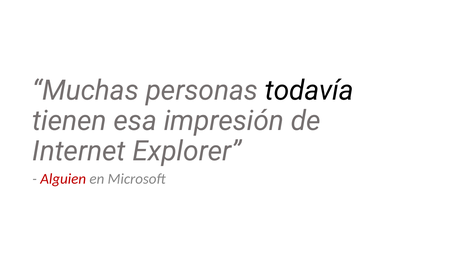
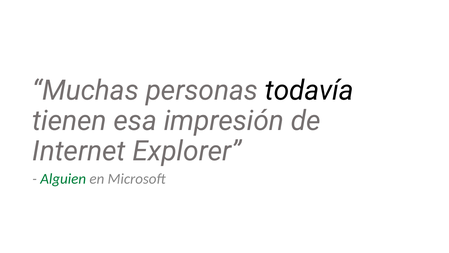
Alguien colour: red -> green
